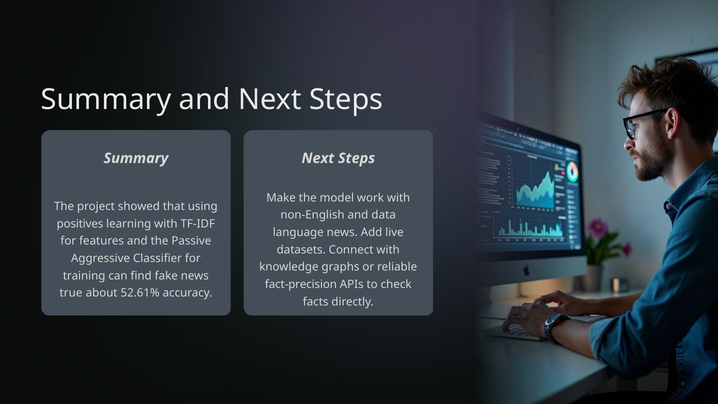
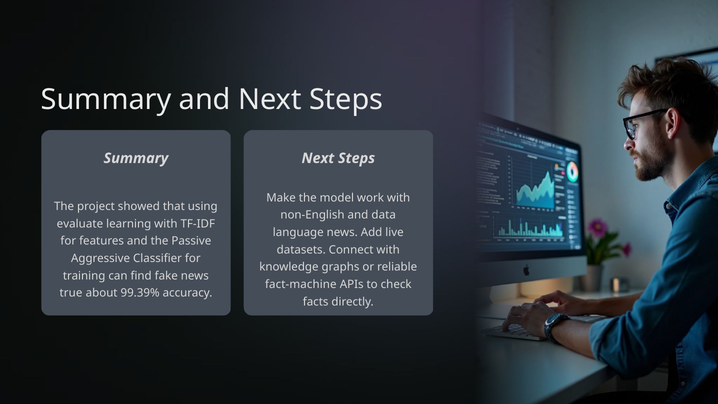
positives: positives -> evaluate
fact-precision: fact-precision -> fact-machine
52.61%: 52.61% -> 99.39%
